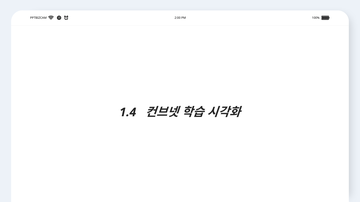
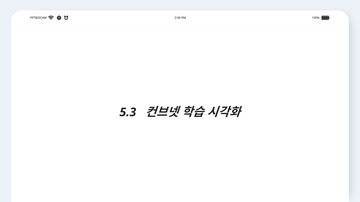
1.4: 1.4 -> 5.3
